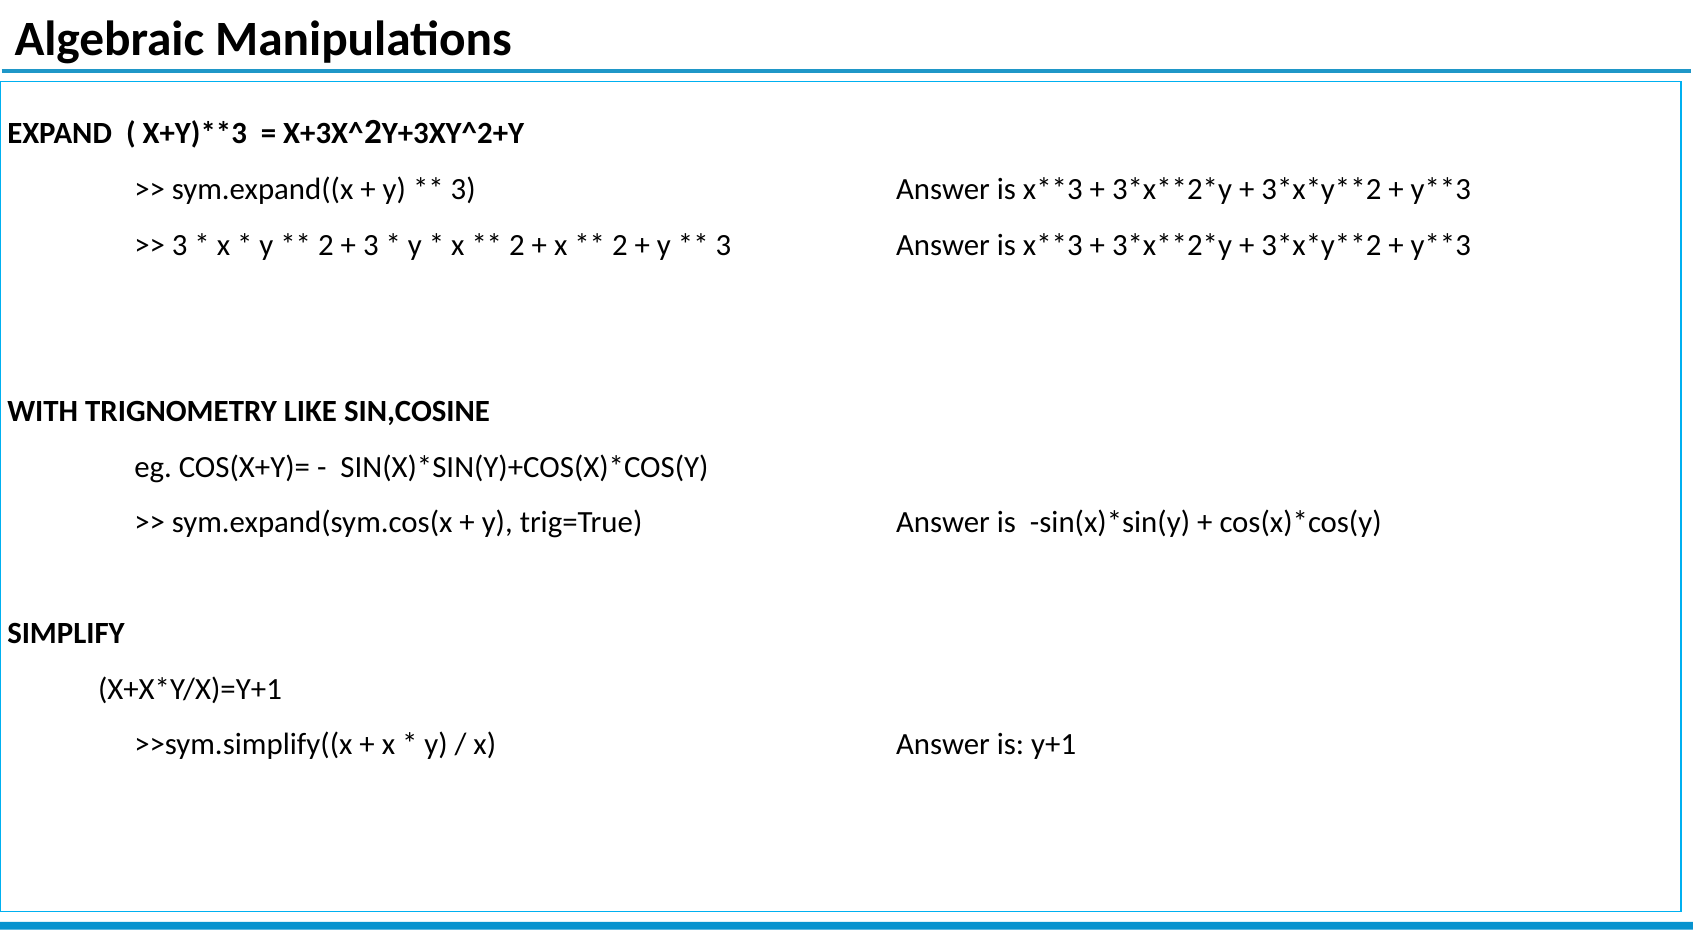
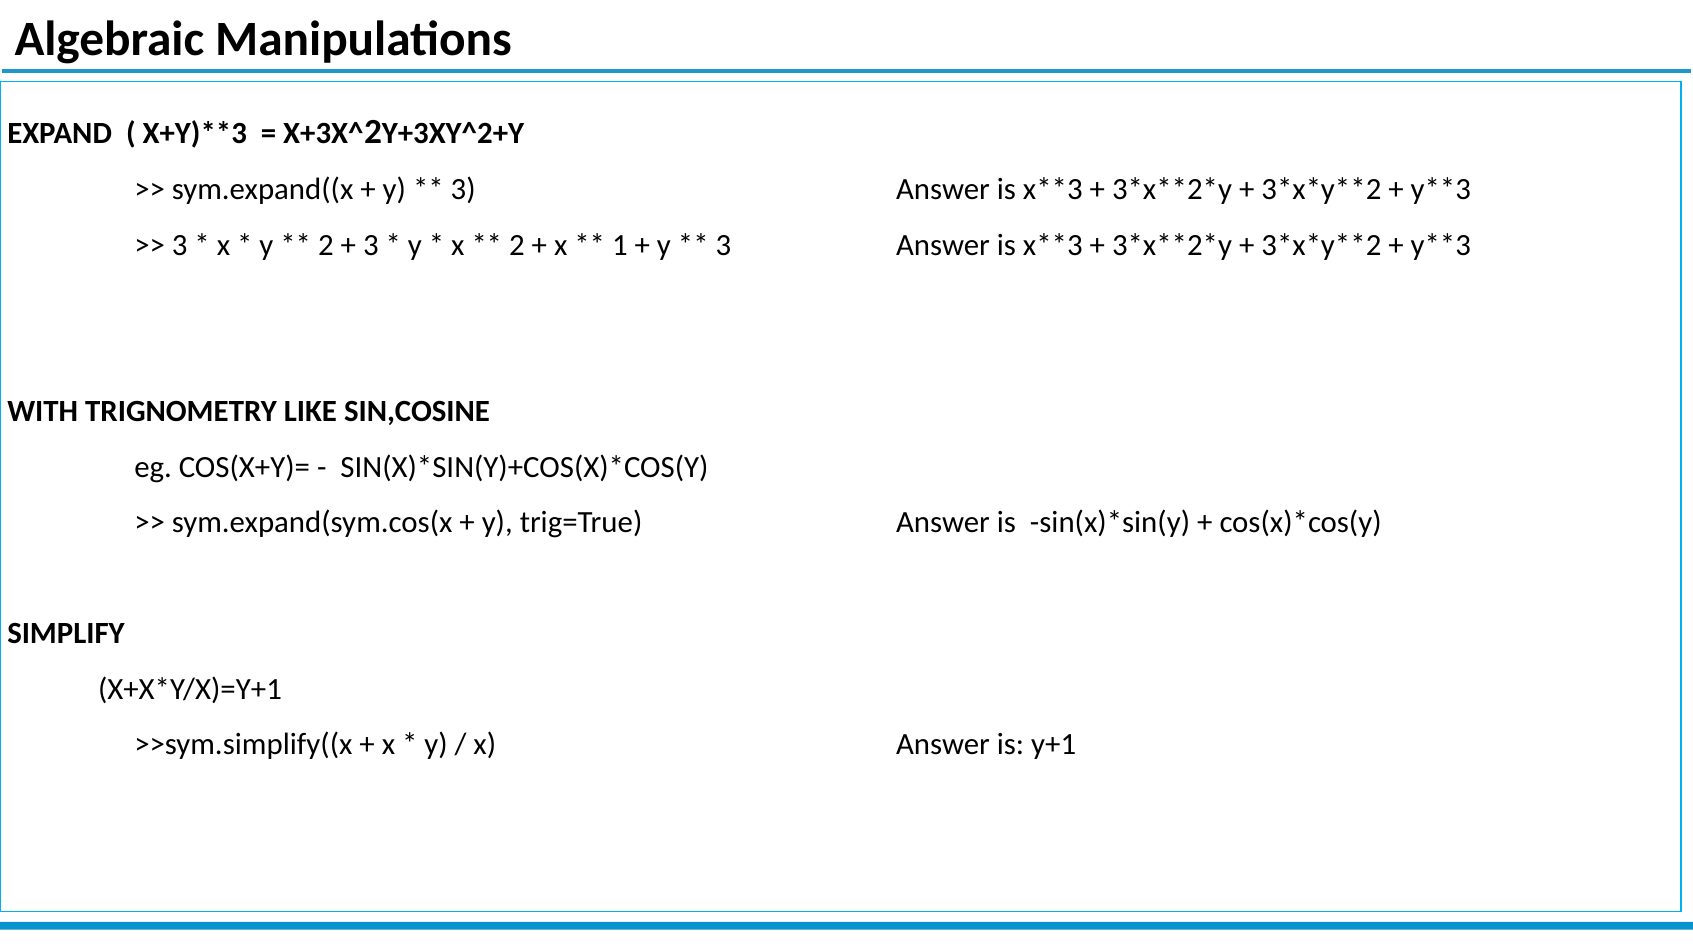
2 at (620, 245): 2 -> 1
